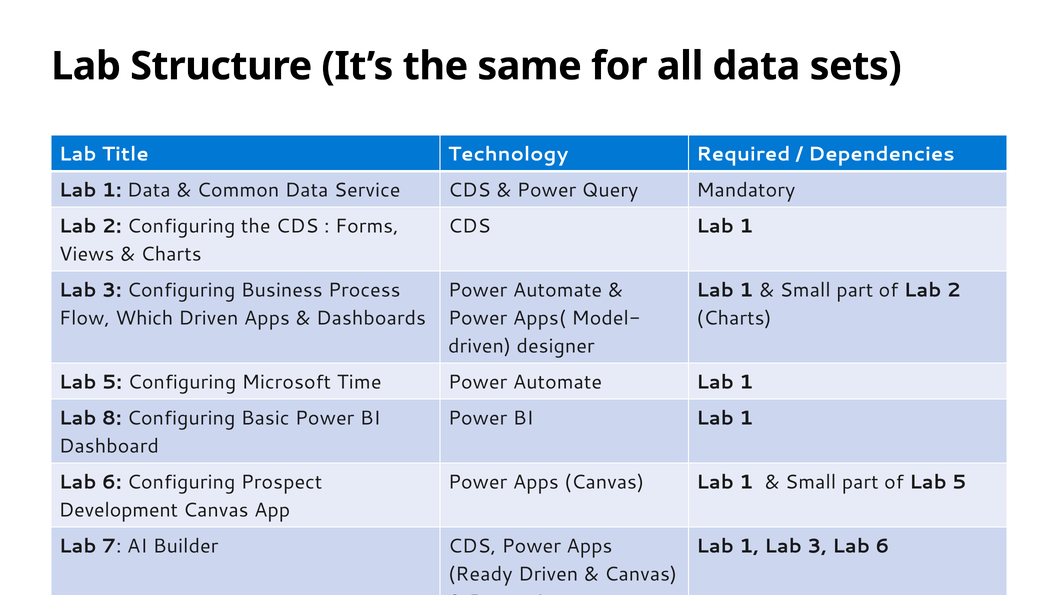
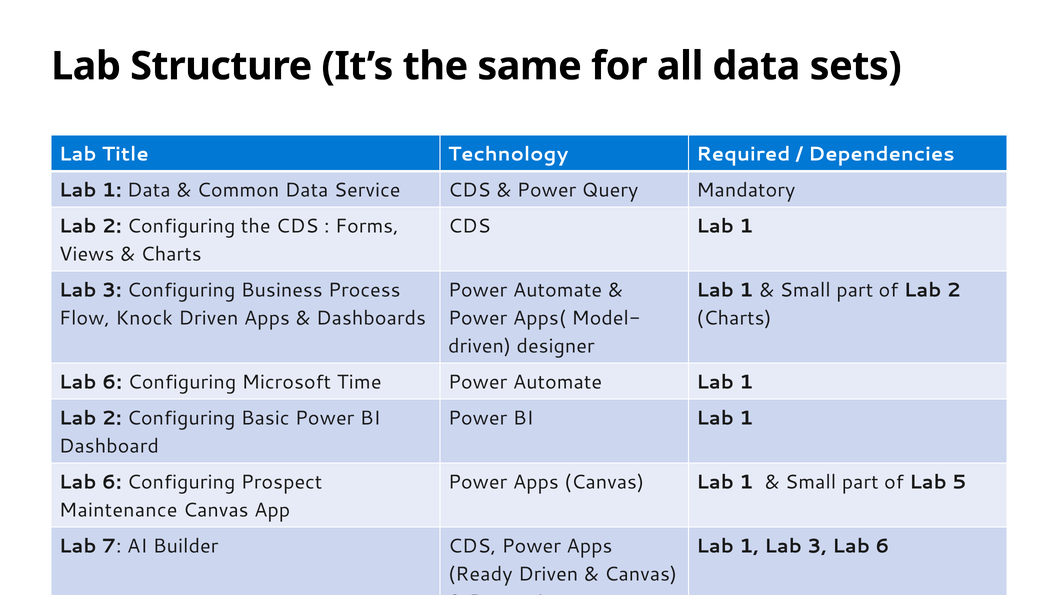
Which: Which -> Knock
5 at (112, 382): 5 -> 6
8 at (112, 418): 8 -> 2
Development: Development -> Maintenance
